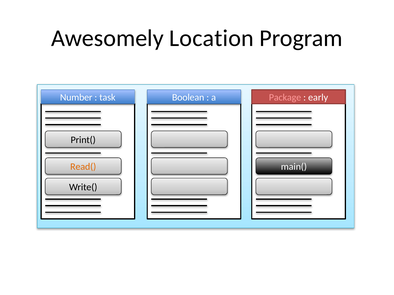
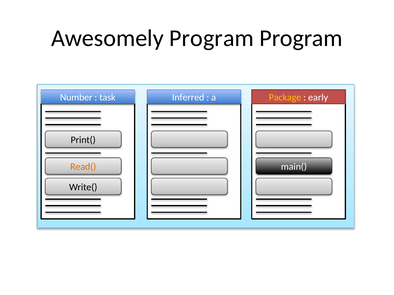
Awesomely Location: Location -> Program
Boolean: Boolean -> Inferred
Package colour: pink -> yellow
